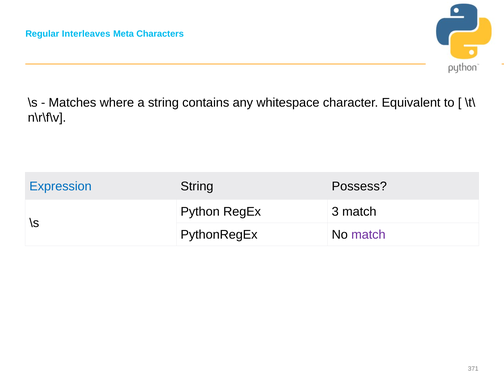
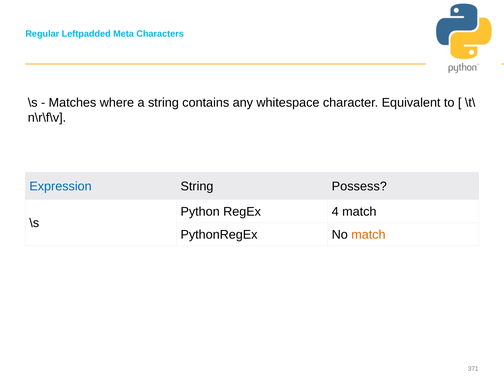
Interleaves: Interleaves -> Leftpadded
3: 3 -> 4
match at (368, 235) colour: purple -> orange
